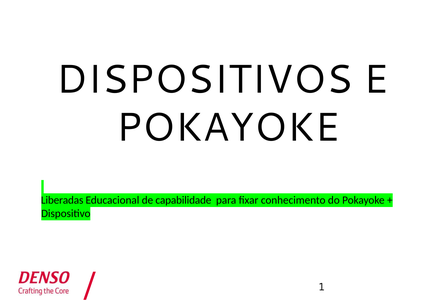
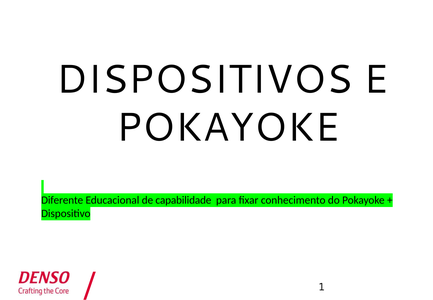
Liberadas: Liberadas -> Diferente
